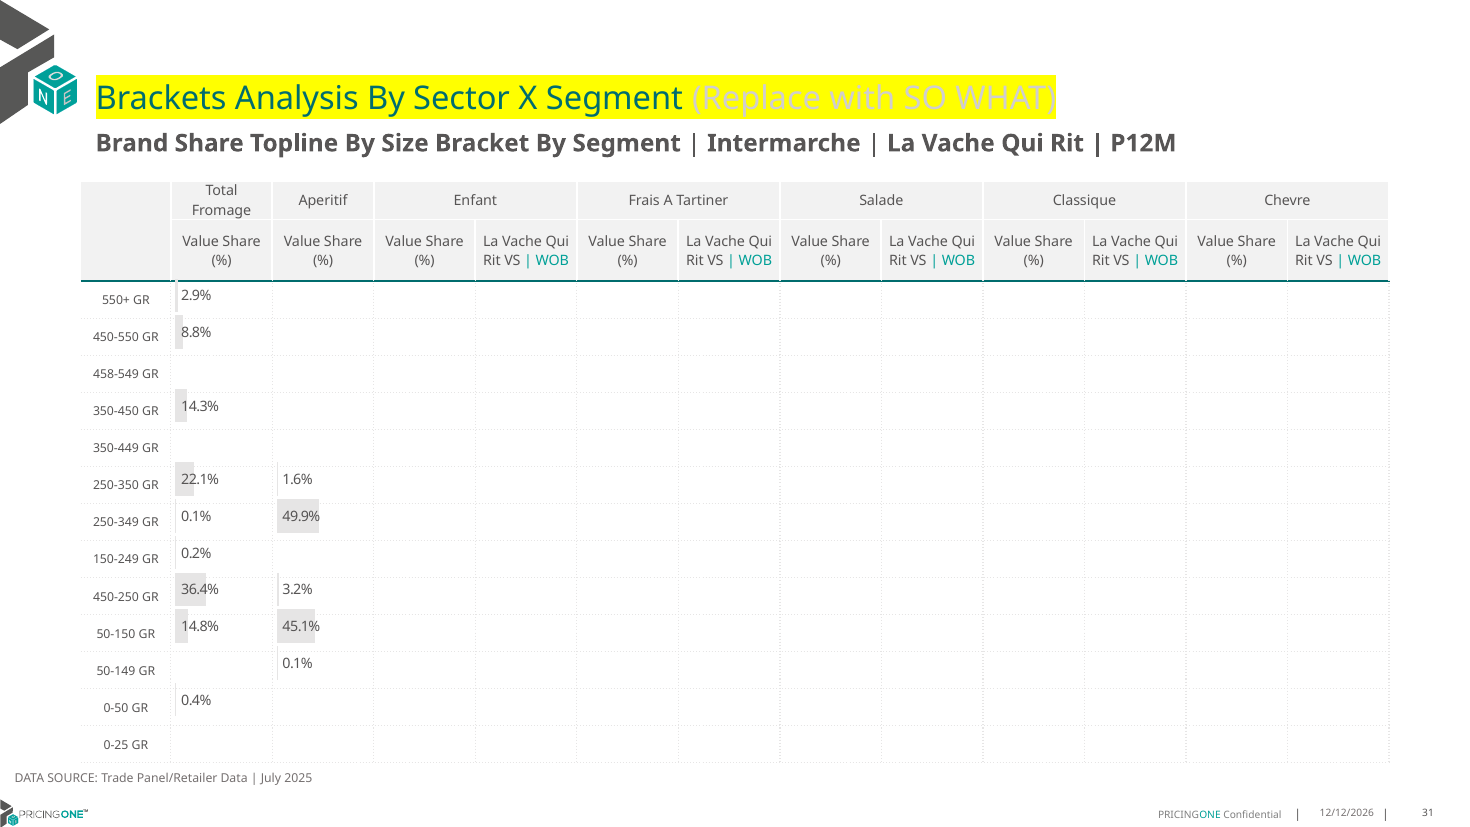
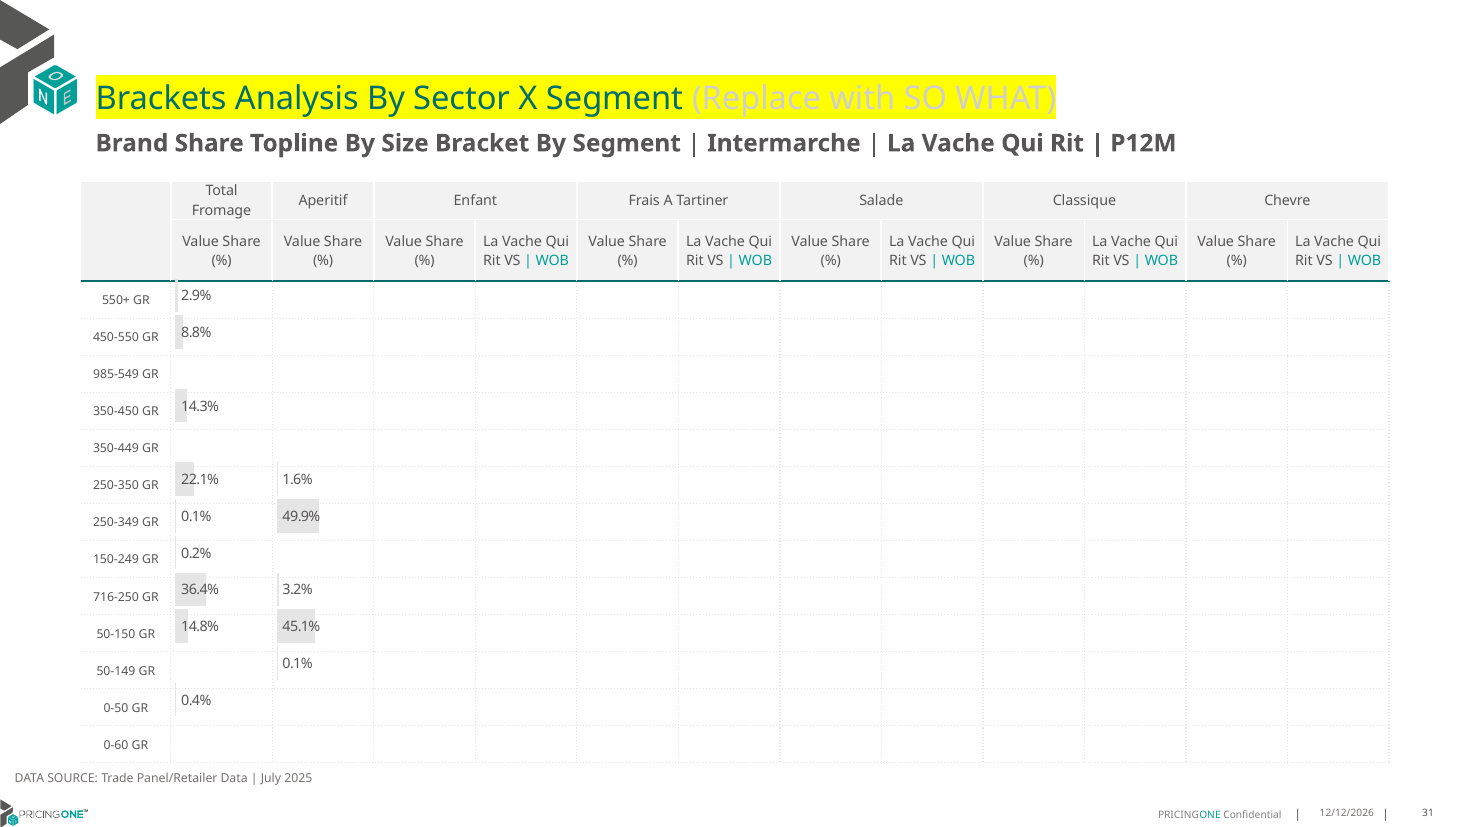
458-549: 458-549 -> 985-549
450-250: 450-250 -> 716-250
0-25: 0-25 -> 0-60
